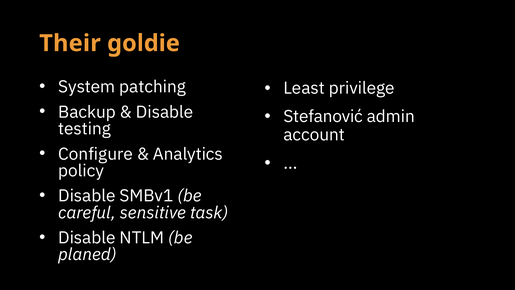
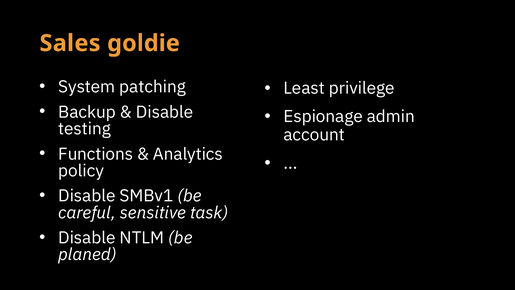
Their: Their -> Sales
Stefanović: Stefanović -> Espionage
Configure: Configure -> Functions
